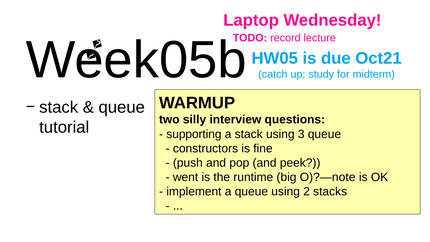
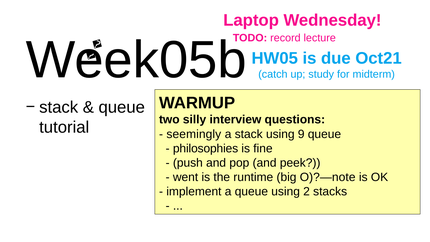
supporting: supporting -> seemingly
3: 3 -> 9
constructors: constructors -> philosophies
